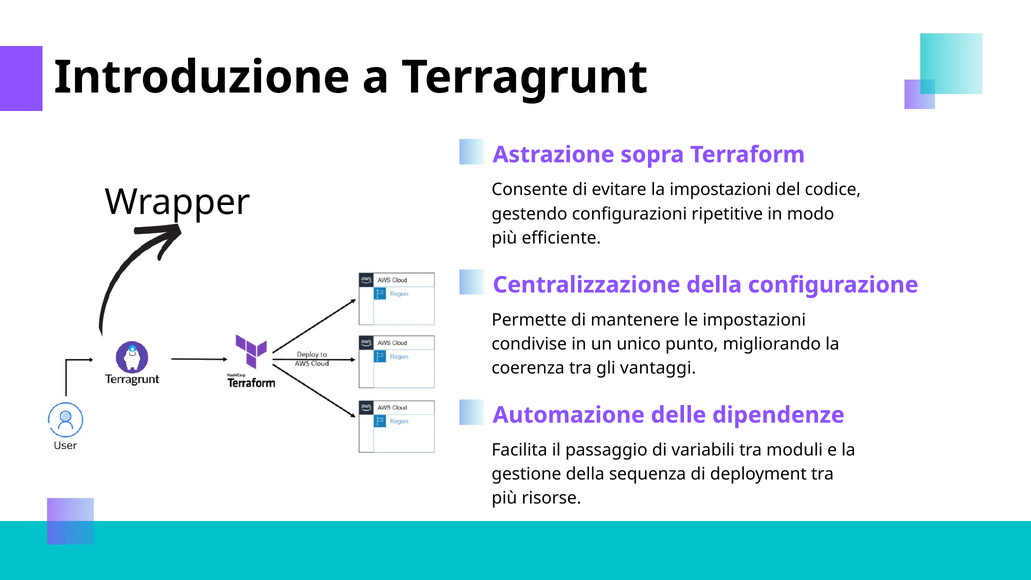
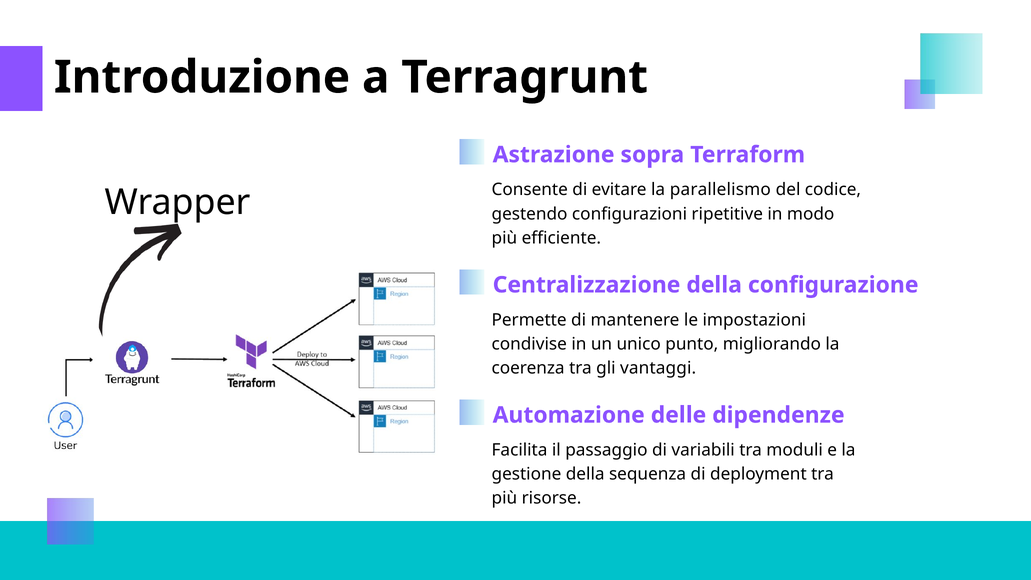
la impostazioni: impostazioni -> parallelismo
